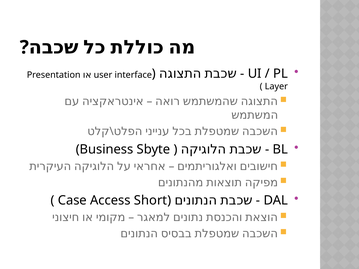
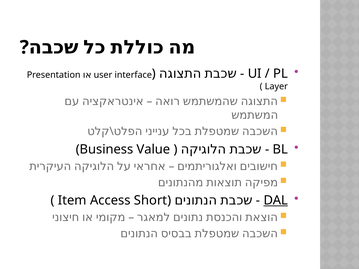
Sbyte: Sbyte -> Value
Case: Case -> Item
DAL underline: none -> present
